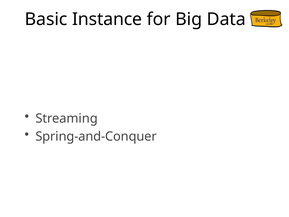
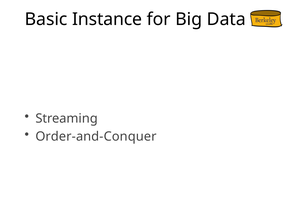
Spring-and-Conquer: Spring-and-Conquer -> Order-and-Conquer
